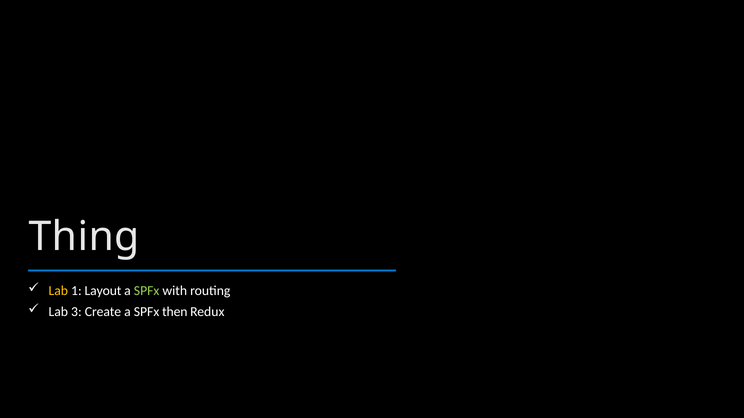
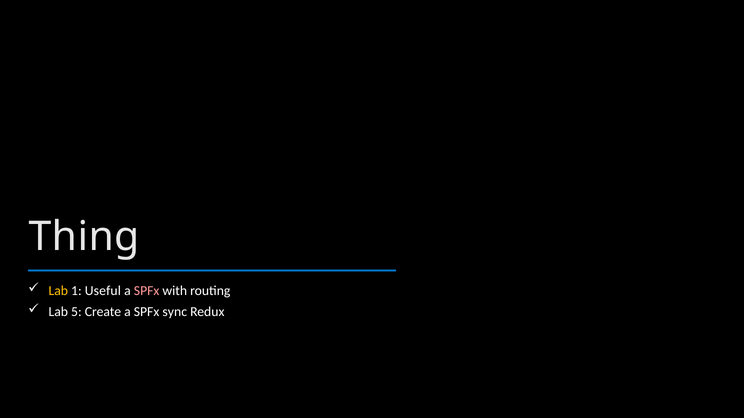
Layout: Layout -> Useful
SPFx at (147, 291) colour: light green -> pink
3: 3 -> 5
then: then -> sync
